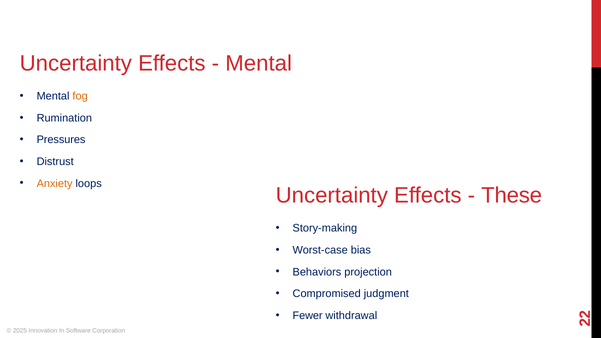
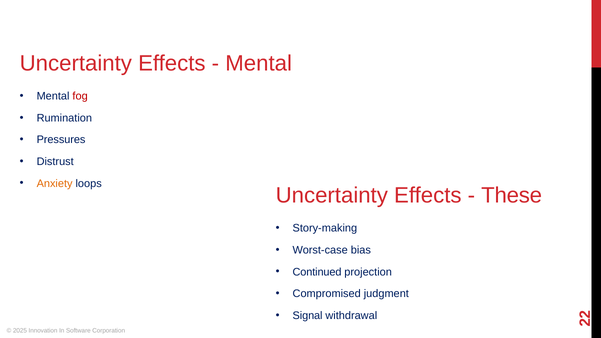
fog colour: orange -> red
Behaviors: Behaviors -> Continued
Fewer: Fewer -> Signal
